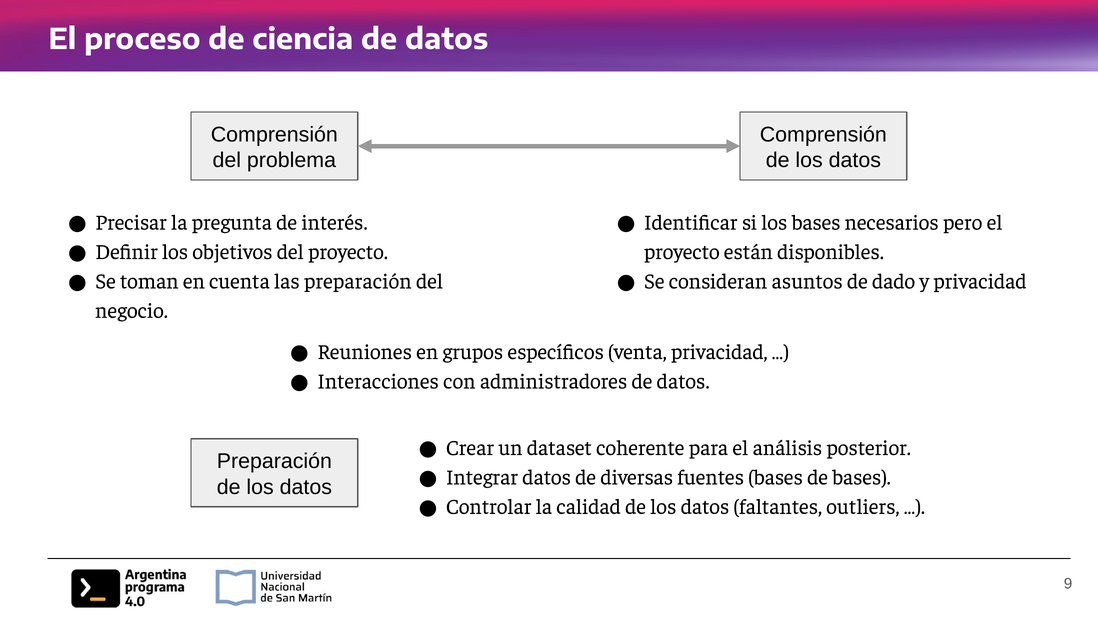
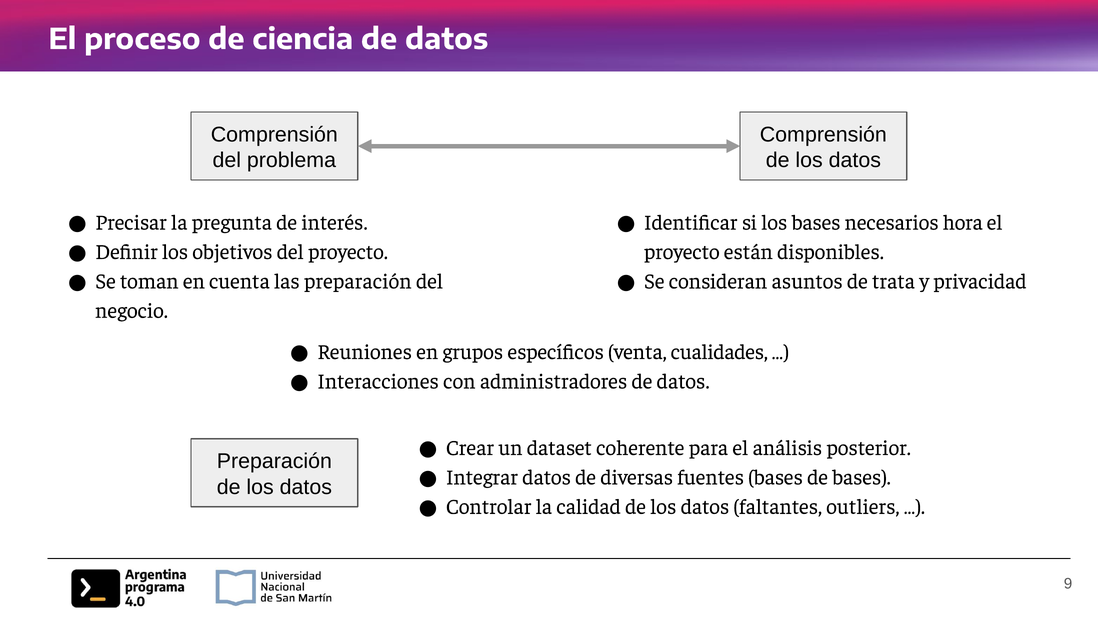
pero: pero -> hora
dado: dado -> trata
venta privacidad: privacidad -> cualidades
